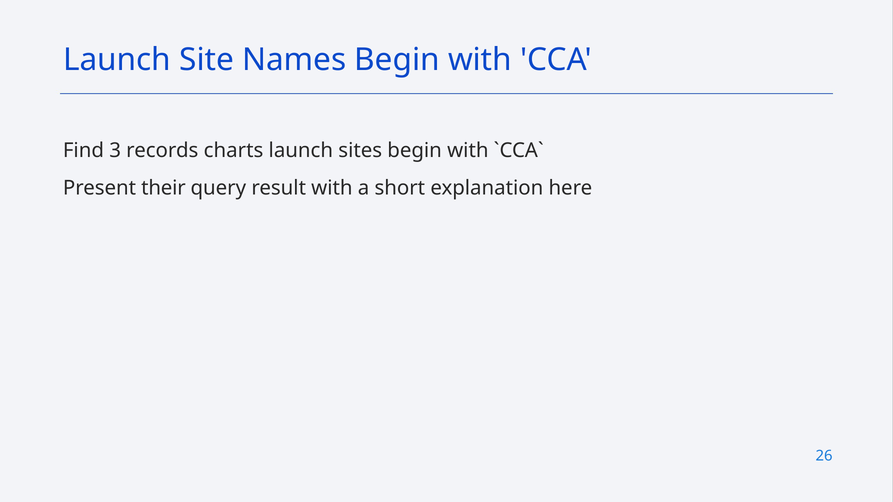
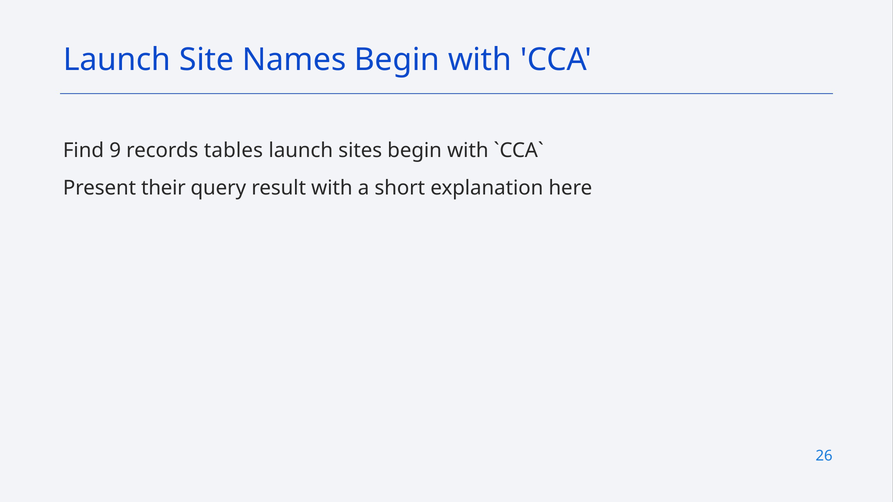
3: 3 -> 9
charts: charts -> tables
